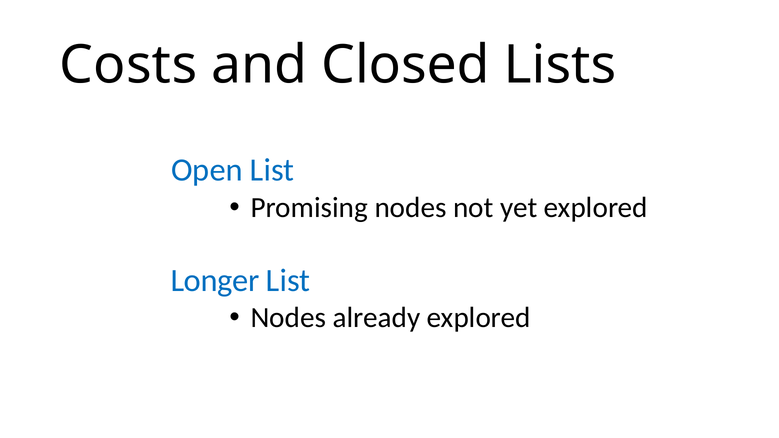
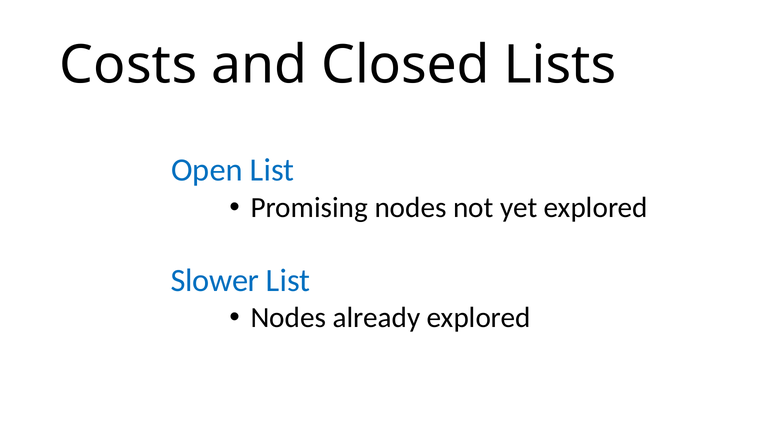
Longer: Longer -> Slower
